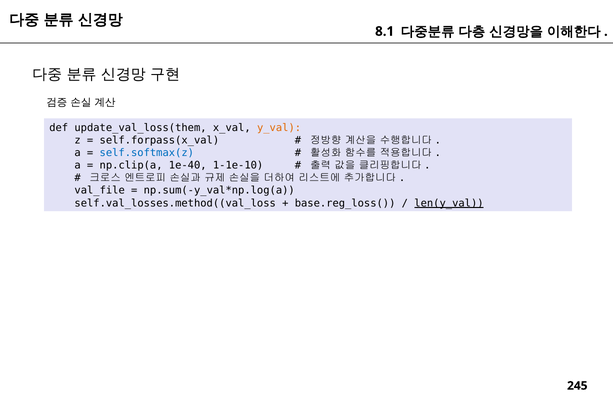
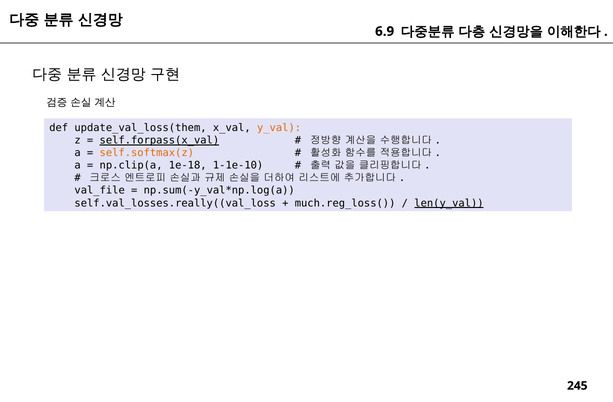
8.1: 8.1 -> 6.9
self.forpass(x_val underline: none -> present
self.softmax(z colour: blue -> orange
1e-40: 1e-40 -> 1e-18
self.val_losses.method((val_loss: self.val_losses.method((val_loss -> self.val_losses.really((val_loss
base.reg_loss(: base.reg_loss( -> much.reg_loss(
